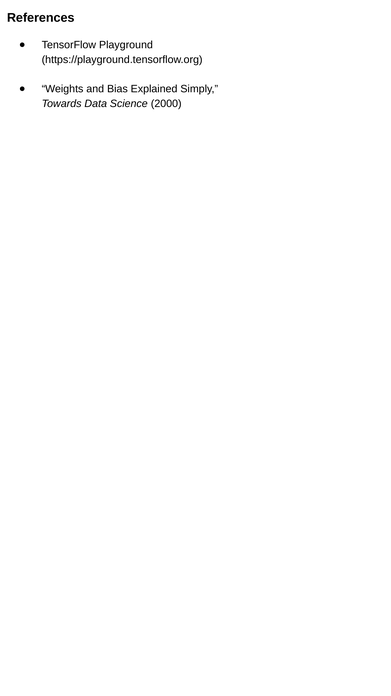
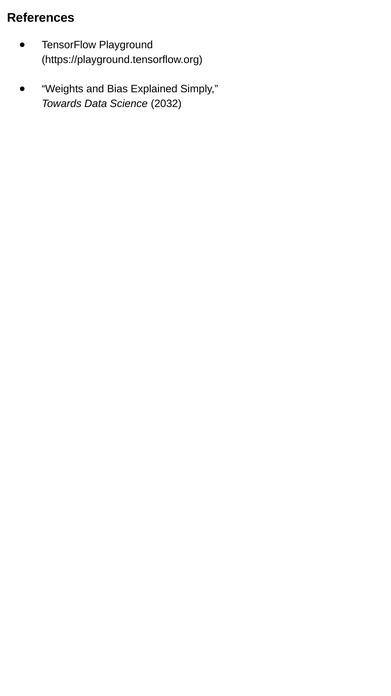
2000: 2000 -> 2032
